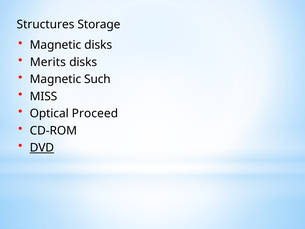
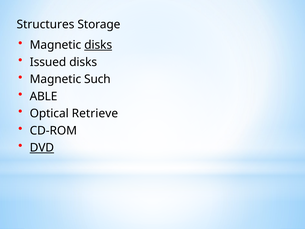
disks at (98, 45) underline: none -> present
Merits: Merits -> Issued
MISS: MISS -> ABLE
Proceed: Proceed -> Retrieve
